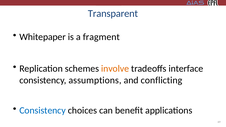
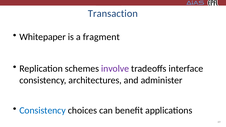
Transparent: Transparent -> Transaction
involve colour: orange -> purple
assumptions: assumptions -> architectures
conflicting: conflicting -> administer
